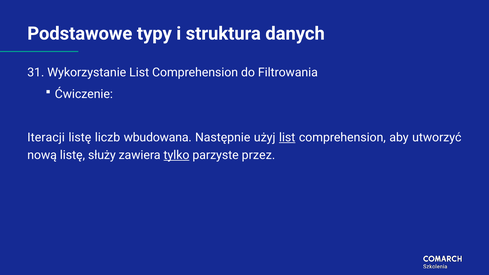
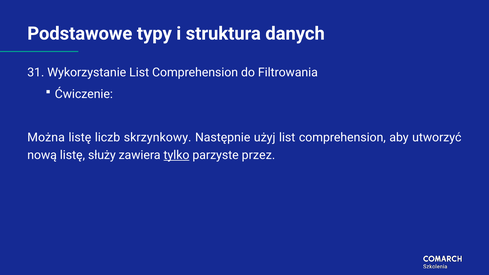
Iteracji: Iteracji -> Można
wbudowana: wbudowana -> skrzynkowy
list at (287, 138) underline: present -> none
